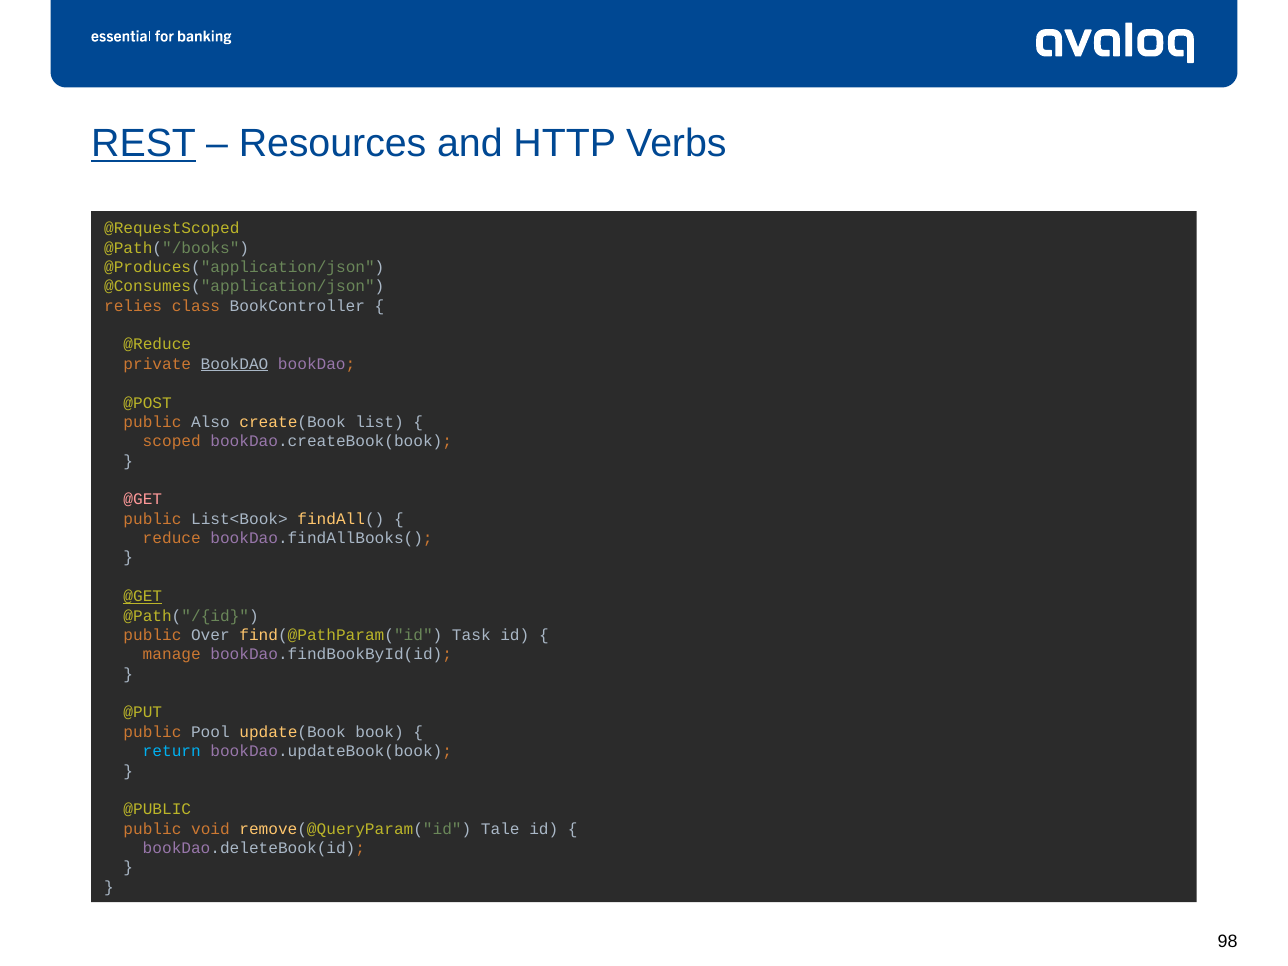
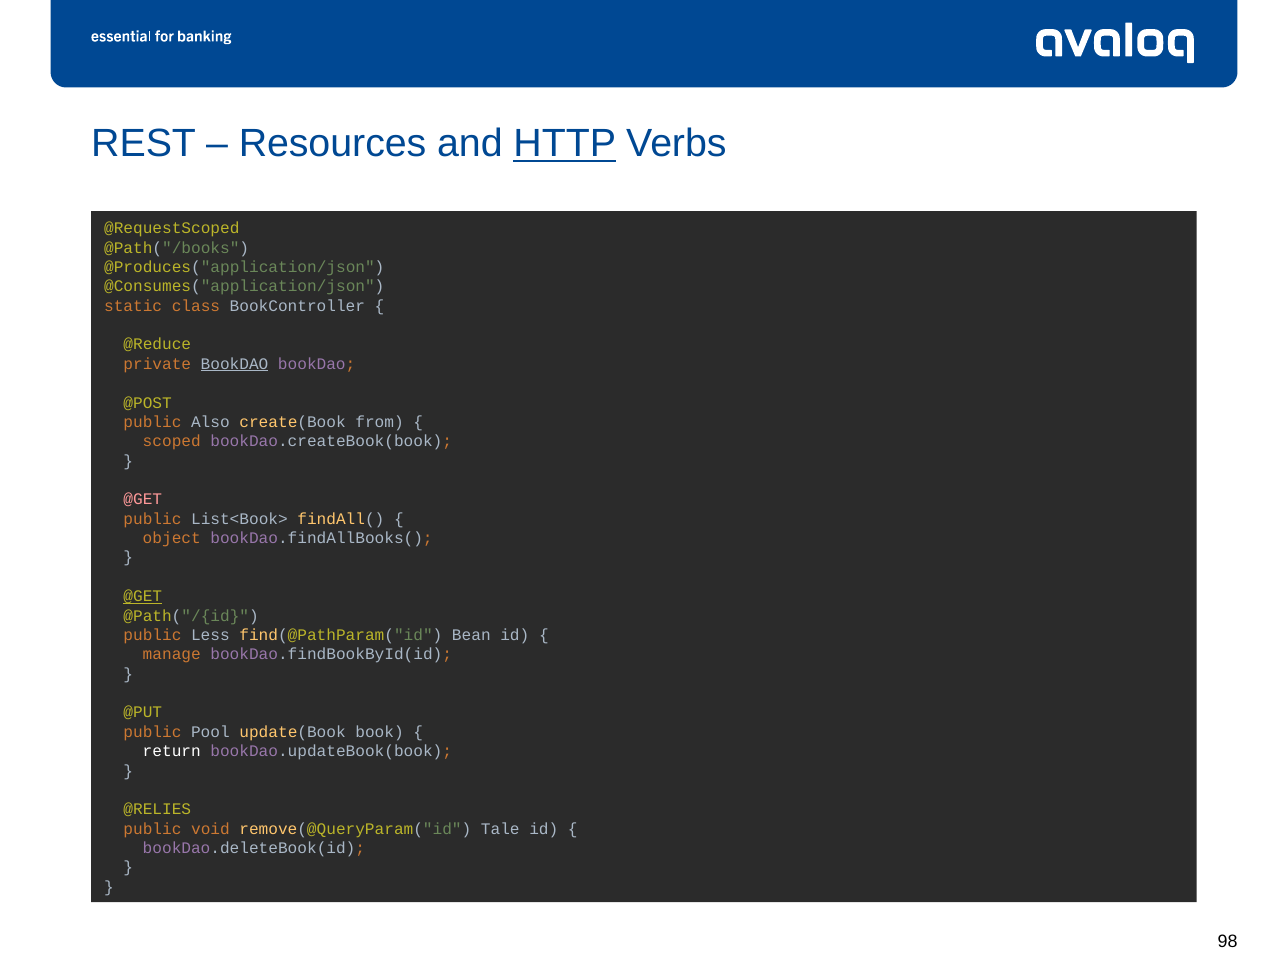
REST underline: present -> none
HTTP underline: none -> present
relies: relies -> static
list: list -> from
reduce: reduce -> object
Over: Over -> Less
Task: Task -> Bean
return colour: light blue -> white
@PUBLIC: @PUBLIC -> @RELIES
